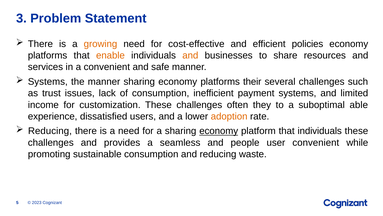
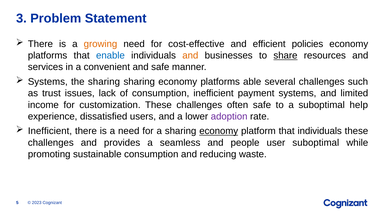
enable colour: orange -> blue
share underline: none -> present
the manner: manner -> sharing
their: their -> able
often they: they -> safe
able: able -> help
adoption colour: orange -> purple
Reducing at (50, 131): Reducing -> Inefficient
user convenient: convenient -> suboptimal
